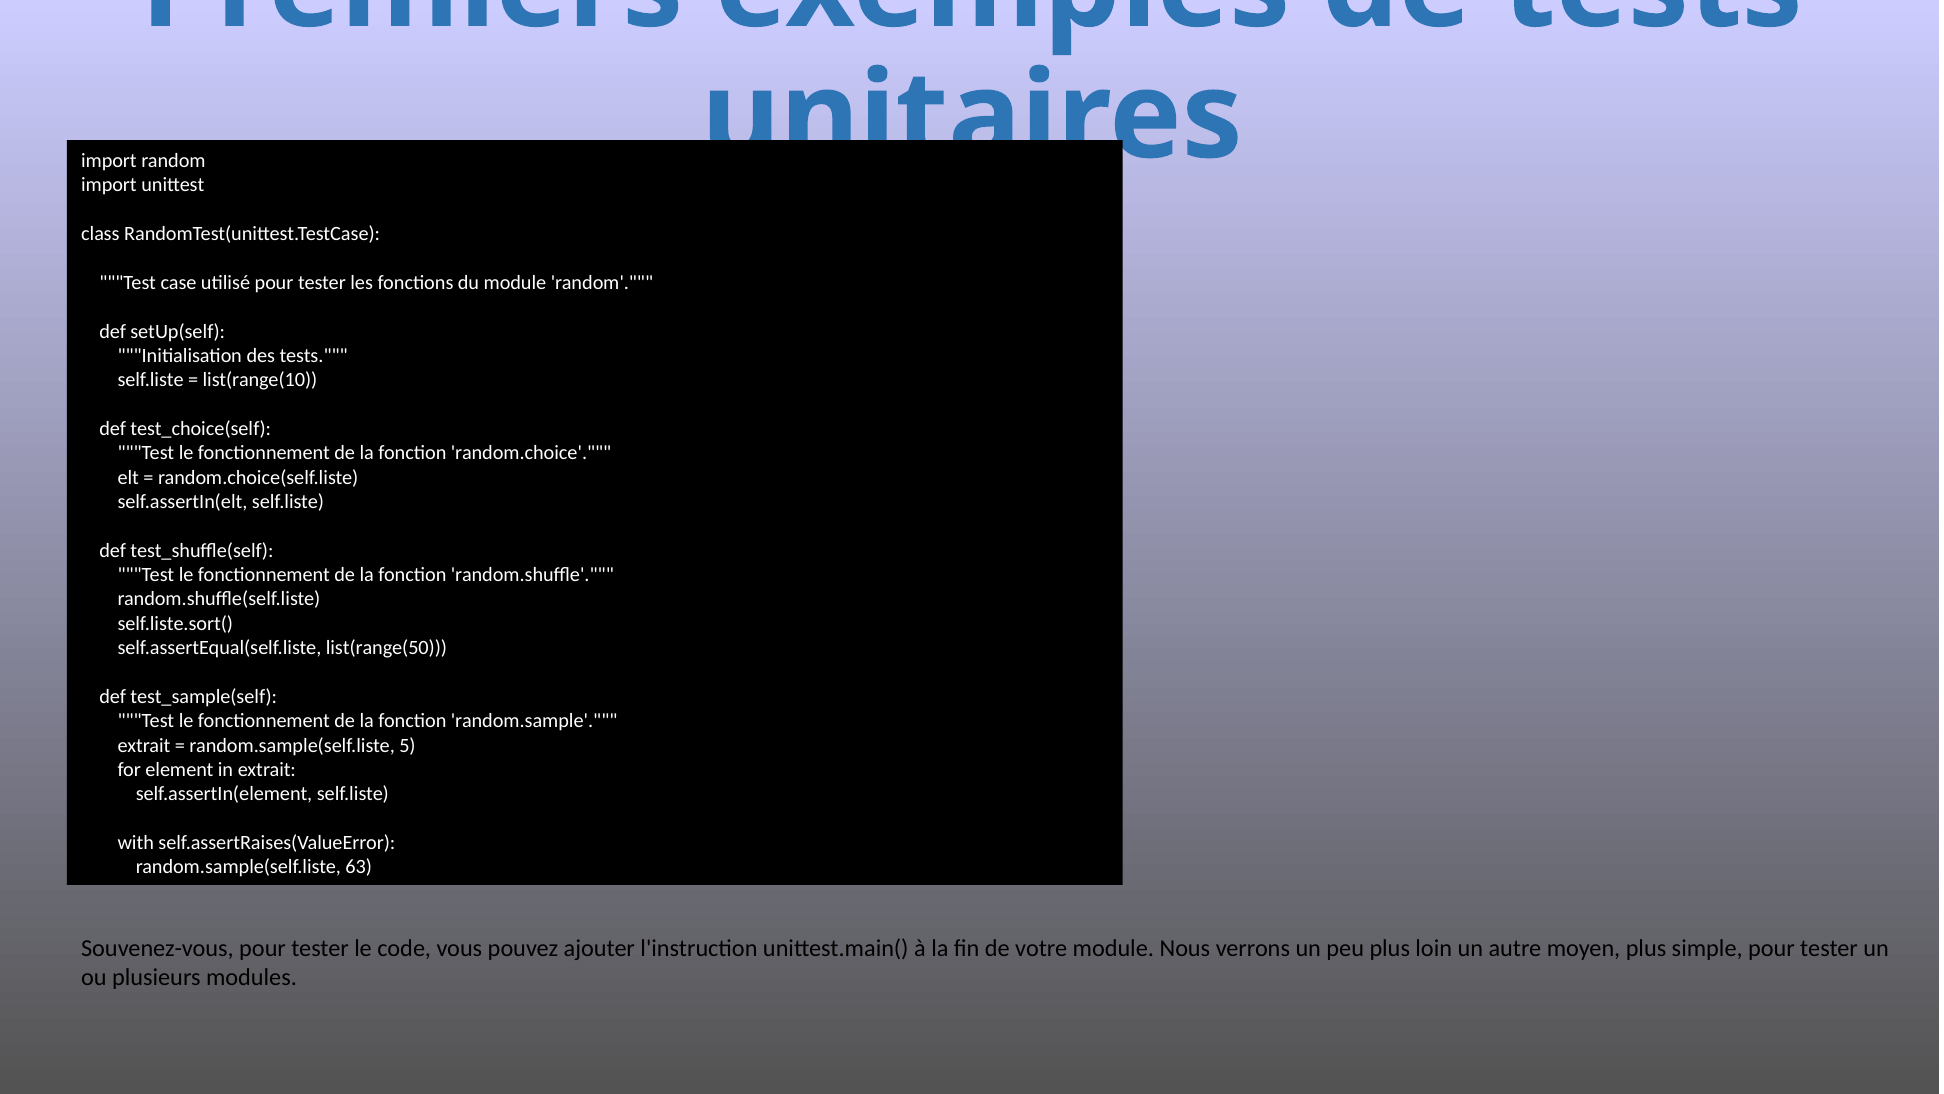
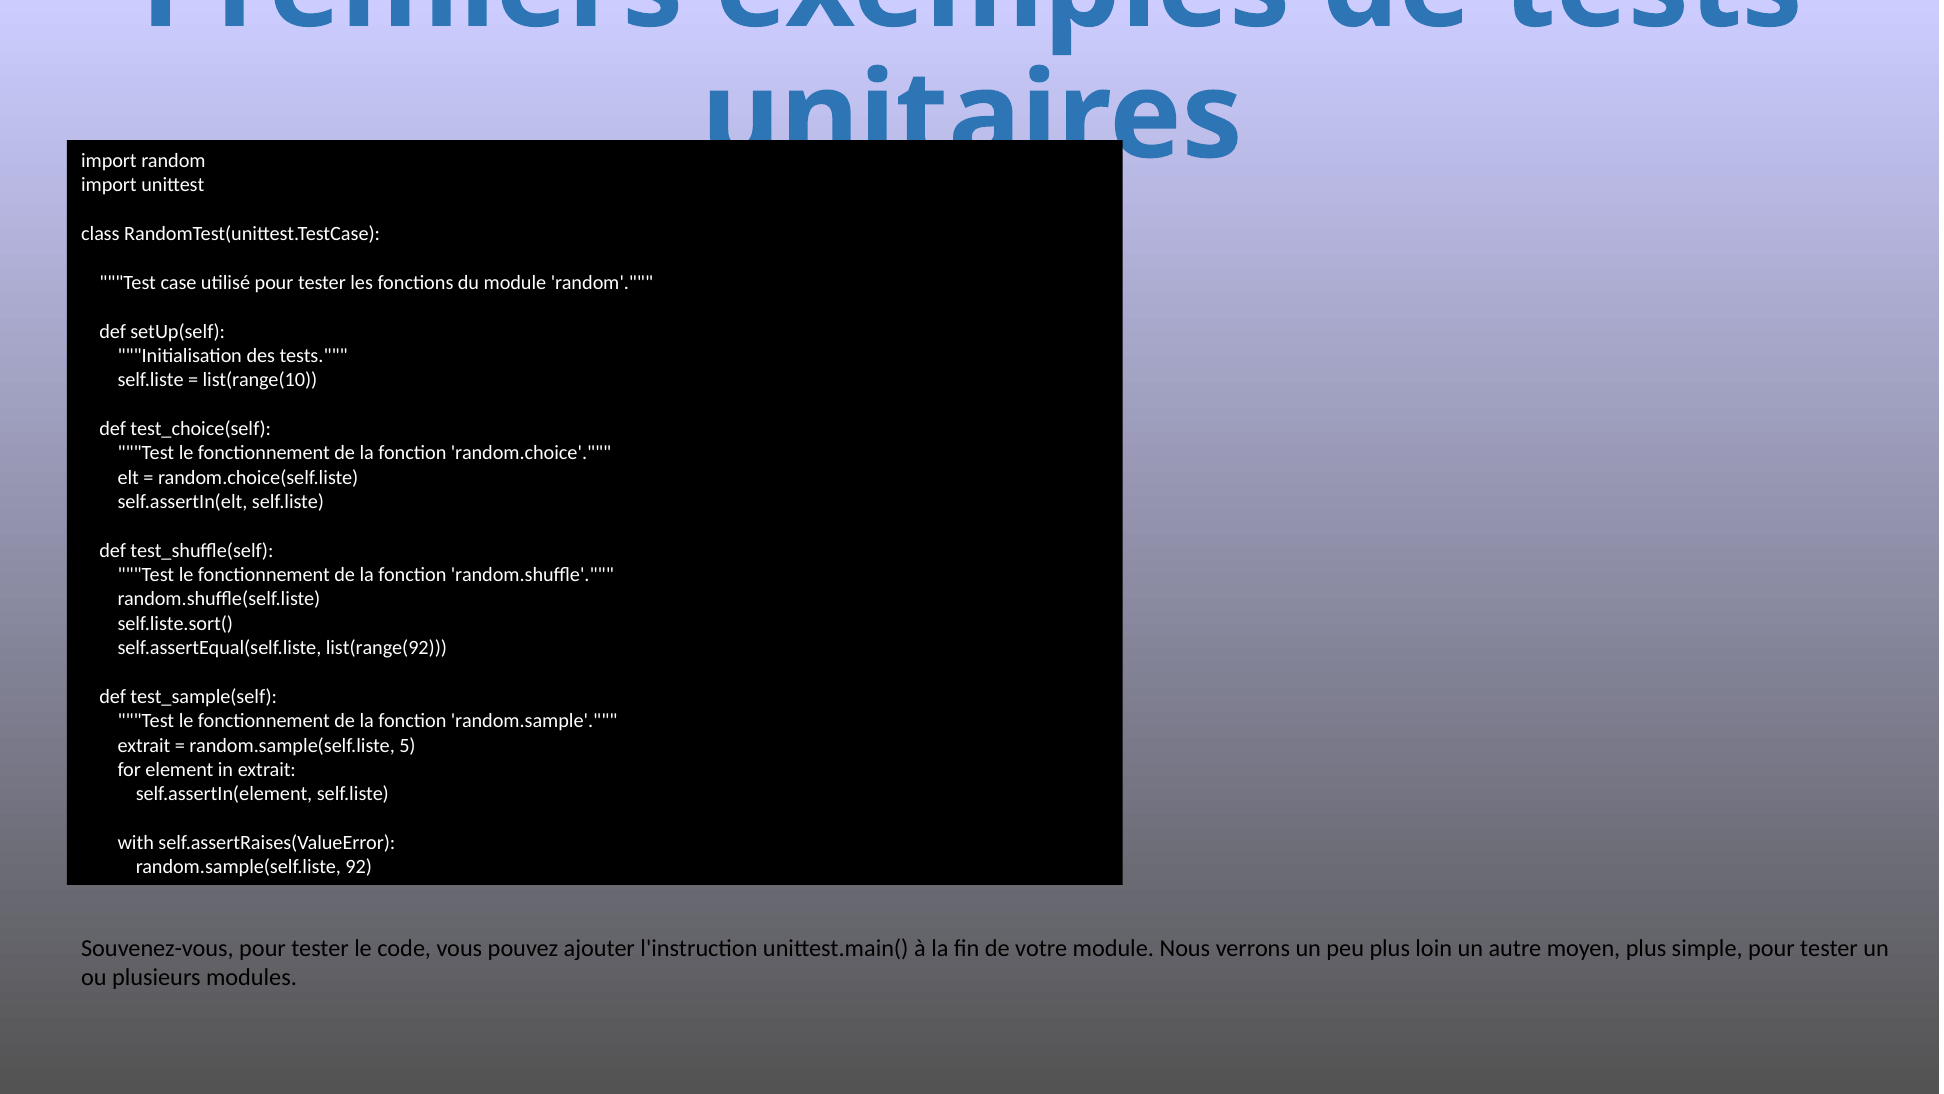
list(range(50: list(range(50 -> list(range(92
63: 63 -> 92
